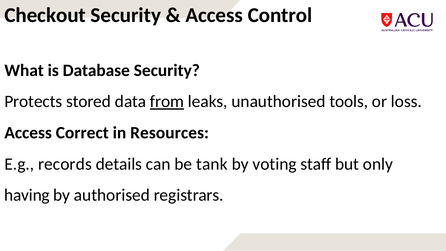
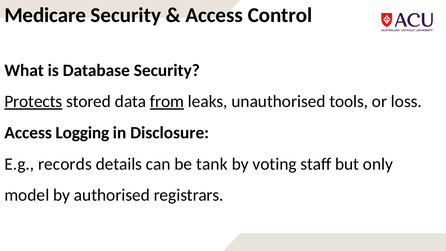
Checkout: Checkout -> Medicare
Protects underline: none -> present
Correct: Correct -> Logging
Resources: Resources -> Disclosure
having: having -> model
